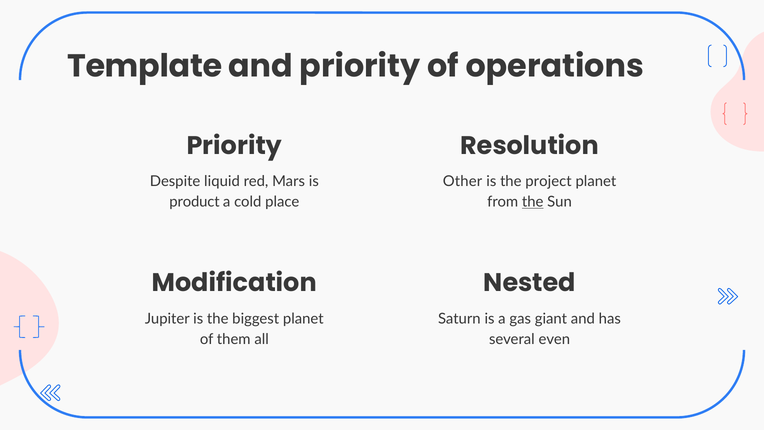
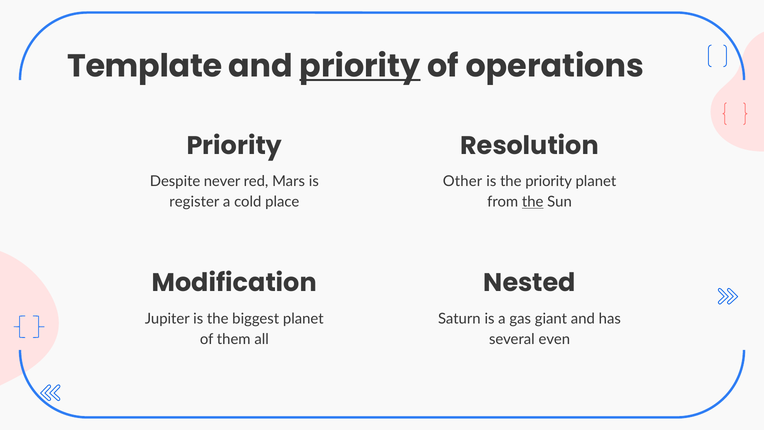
priority at (360, 66) underline: none -> present
liquid: liquid -> never
the project: project -> priority
product: product -> register
